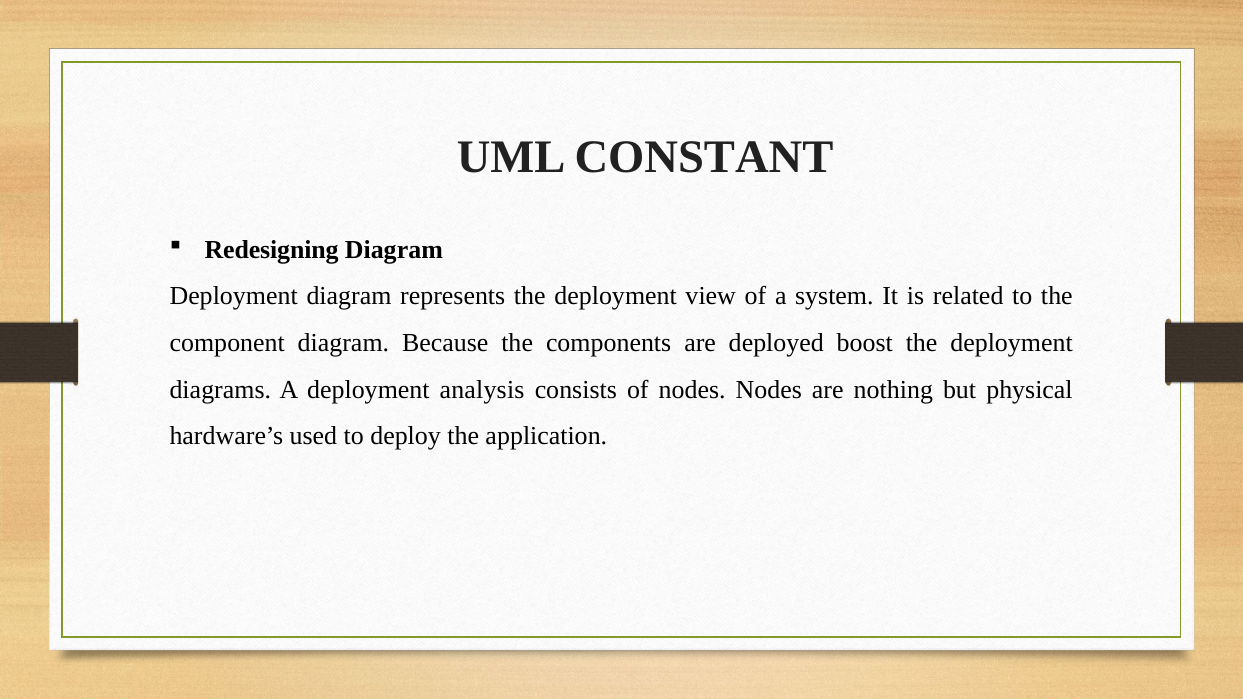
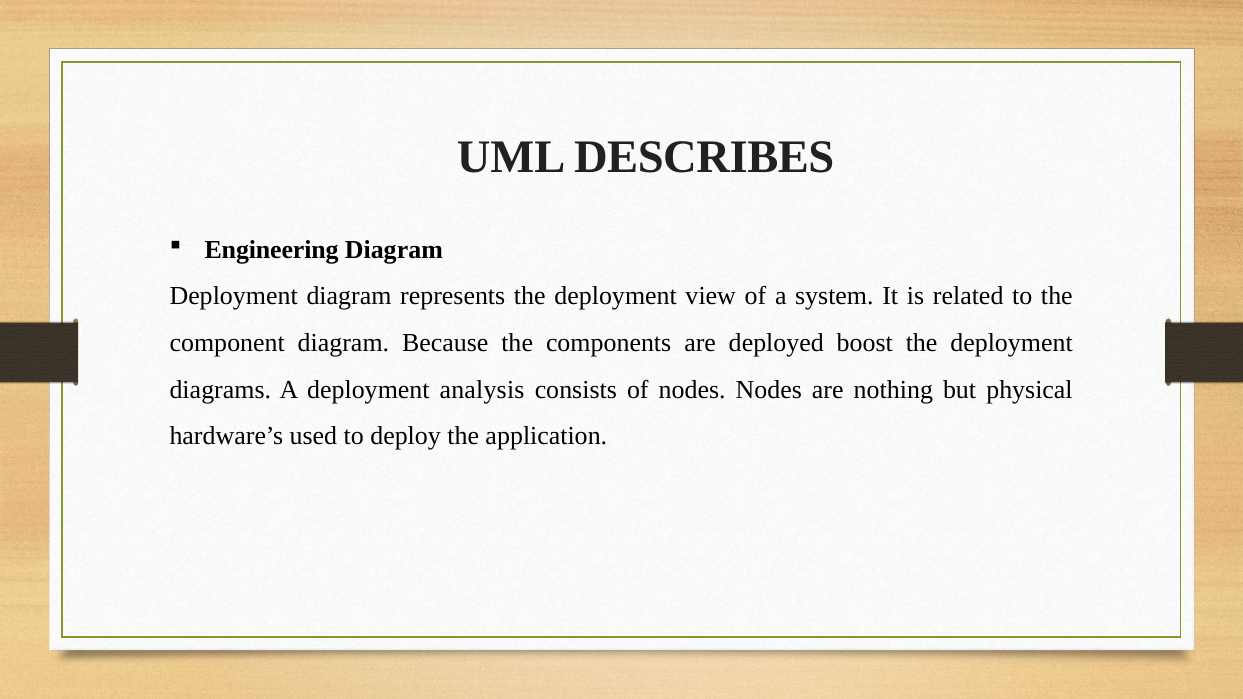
CONSTANT: CONSTANT -> DESCRIBES
Redesigning: Redesigning -> Engineering
